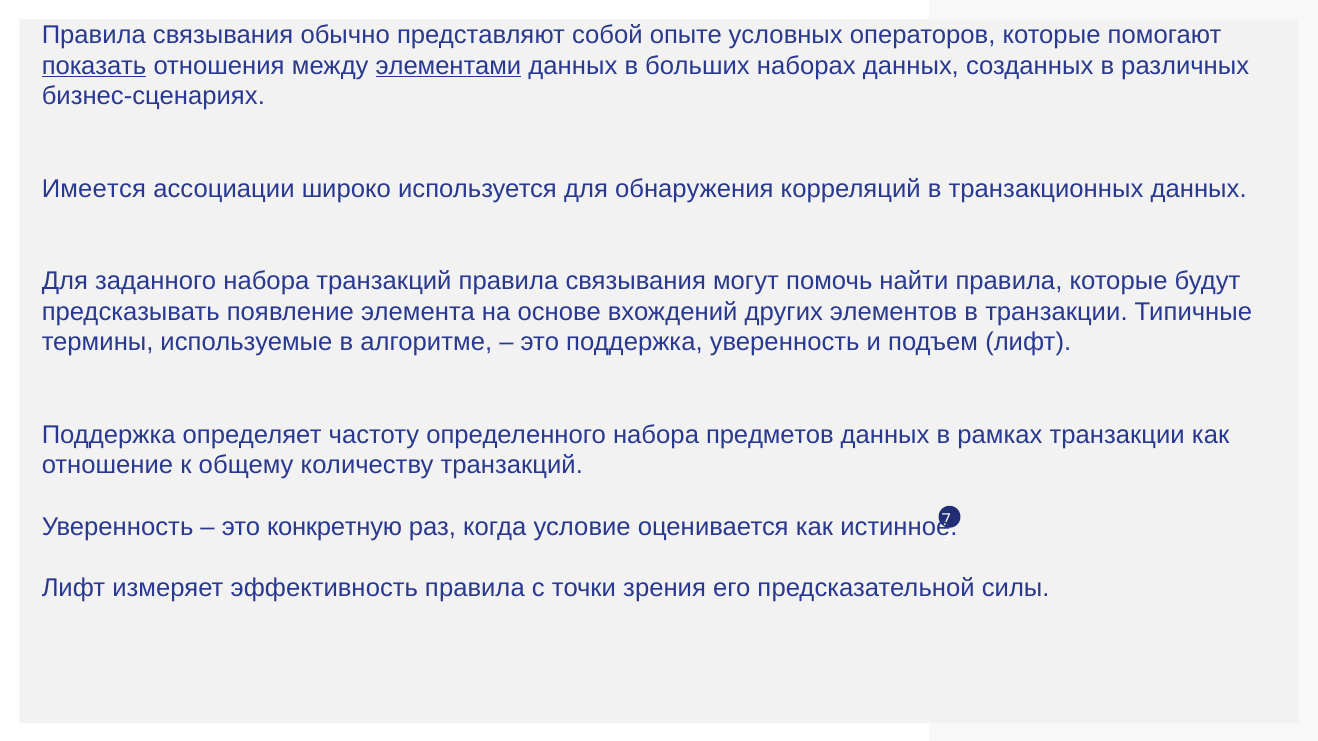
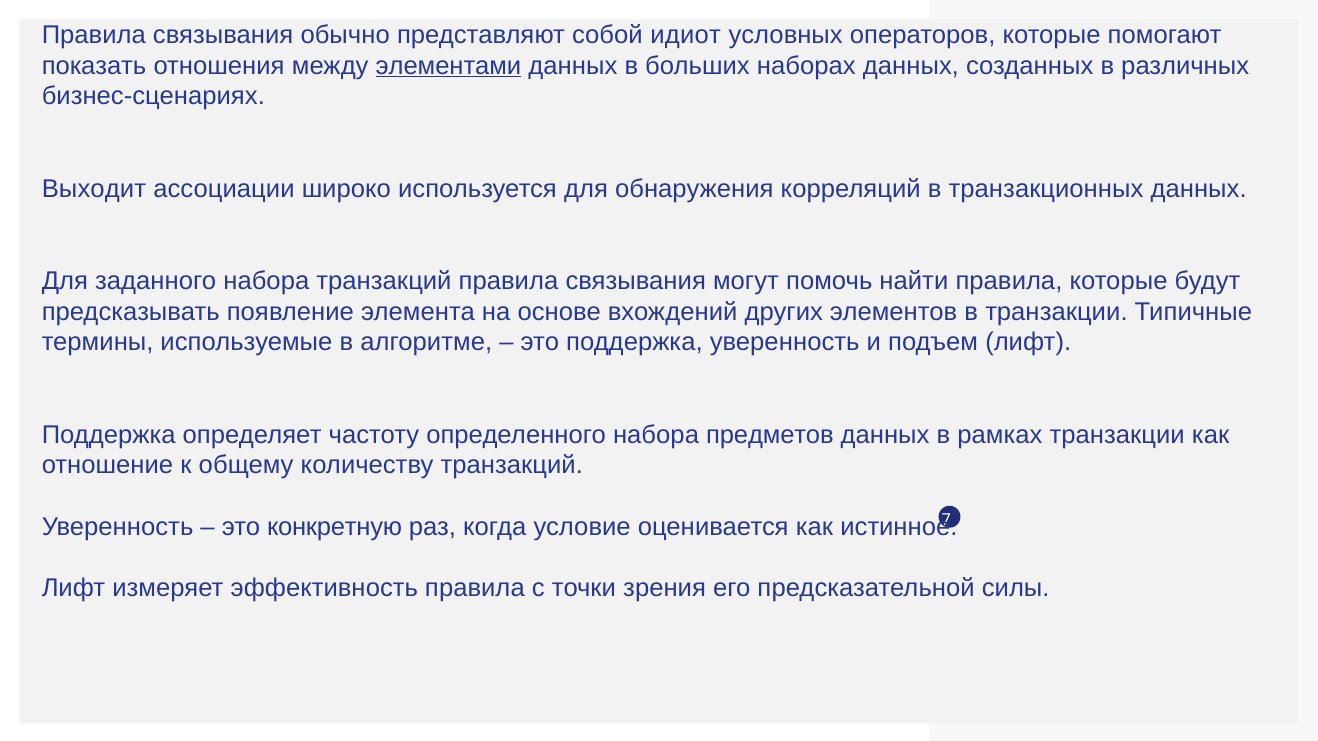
опыте: опыте -> идиот
показать underline: present -> none
Имеется: Имеется -> Выходит
